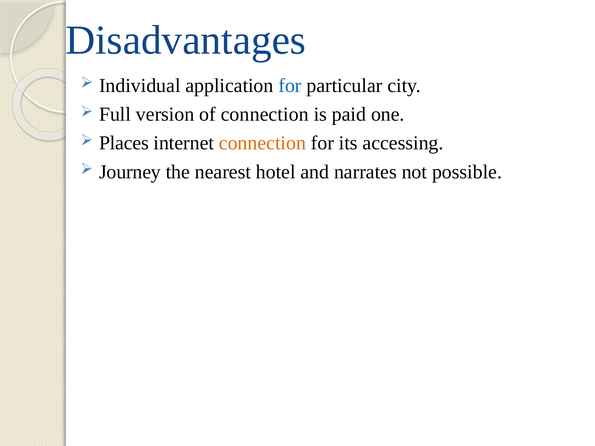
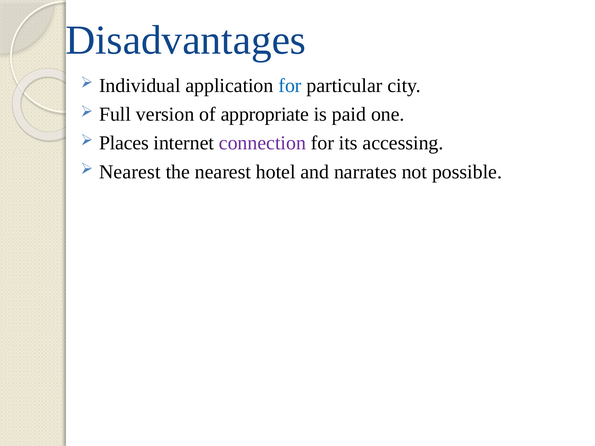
of connection: connection -> appropriate
connection at (262, 143) colour: orange -> purple
Journey at (130, 172): Journey -> Nearest
